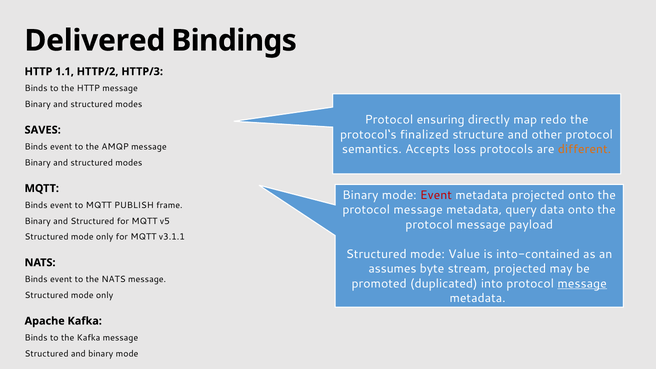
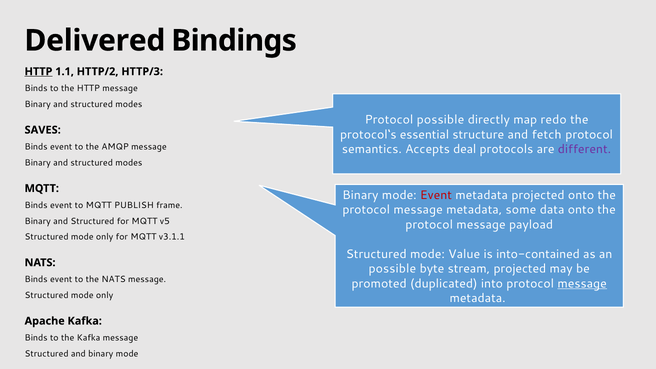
HTTP at (39, 72) underline: none -> present
Protocol ensuring: ensuring -> possible
finalized: finalized -> essential
other: other -> fetch
loss: loss -> deal
different colour: orange -> purple
query: query -> some
assumes at (392, 269): assumes -> possible
